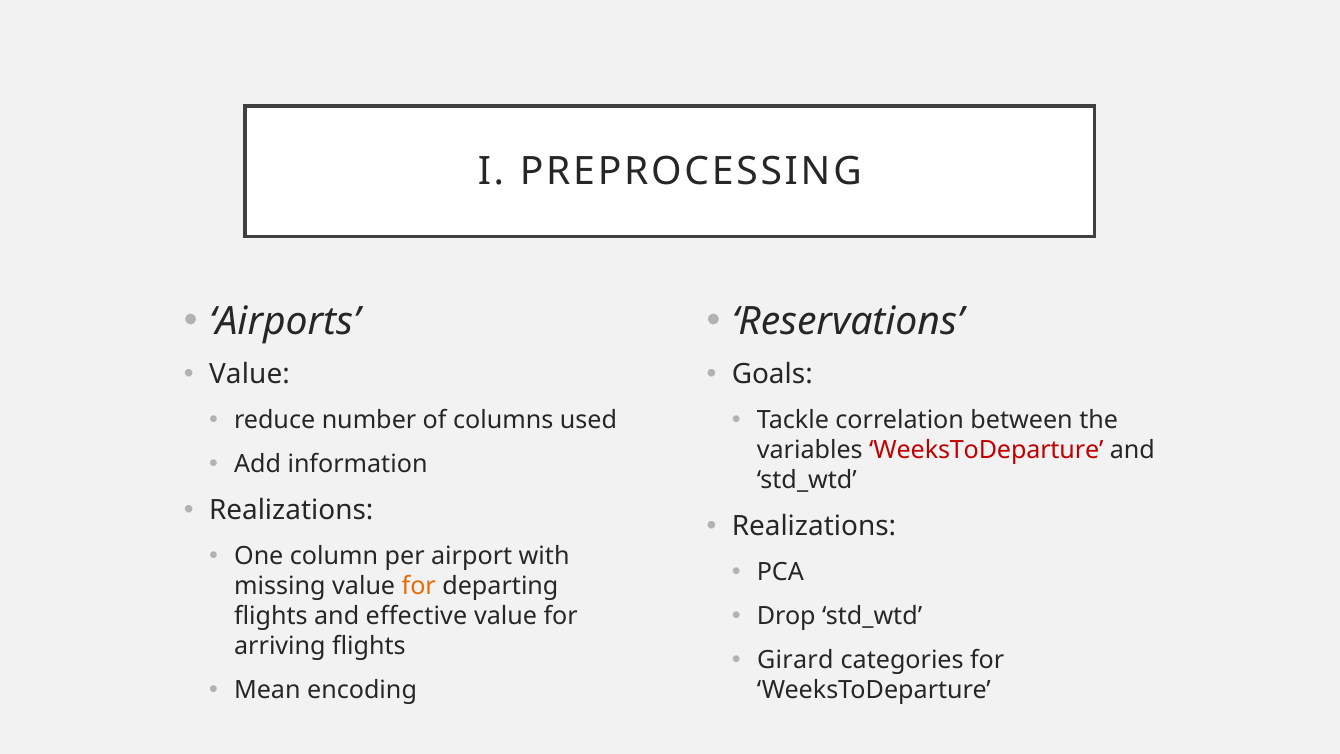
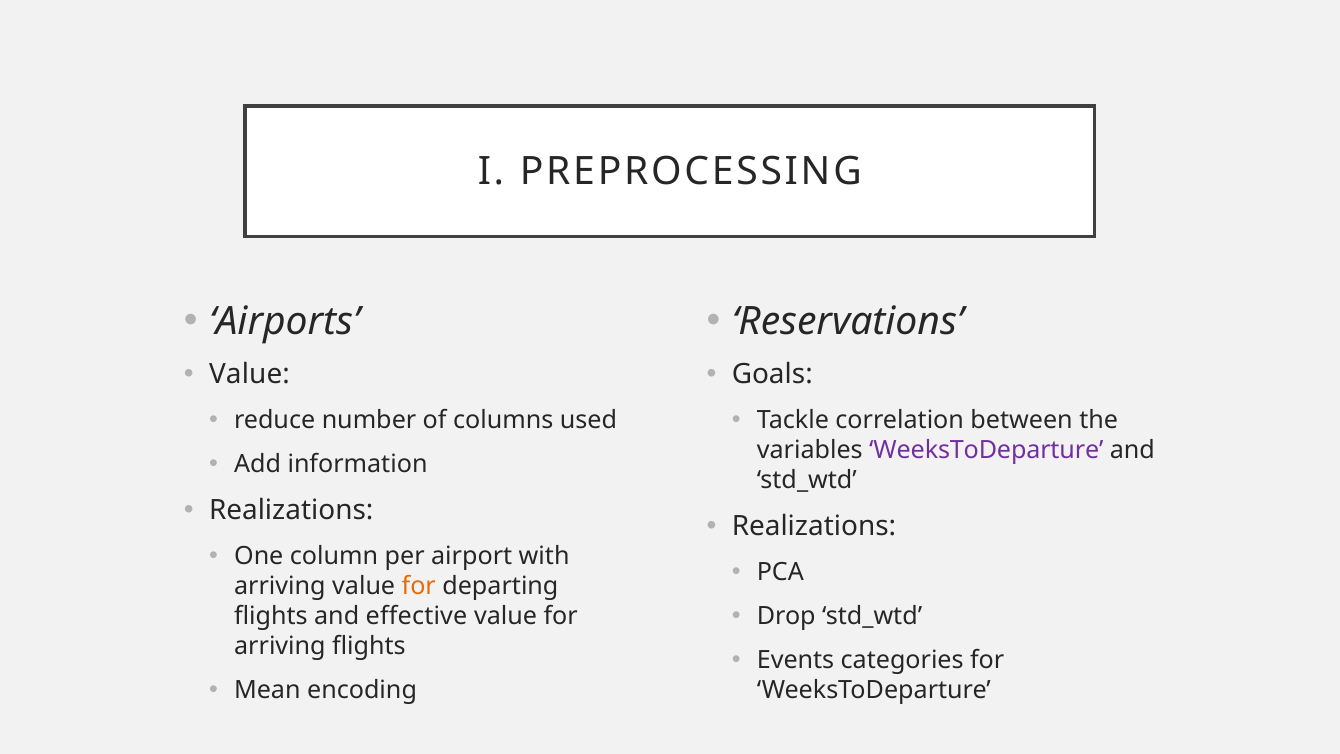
WeeksToDeparture at (986, 450) colour: red -> purple
missing at (280, 586): missing -> arriving
Girard: Girard -> Events
